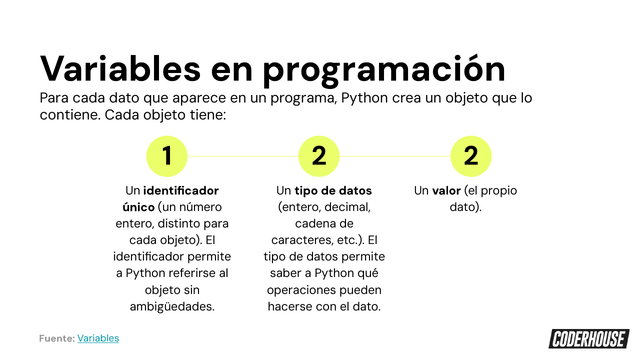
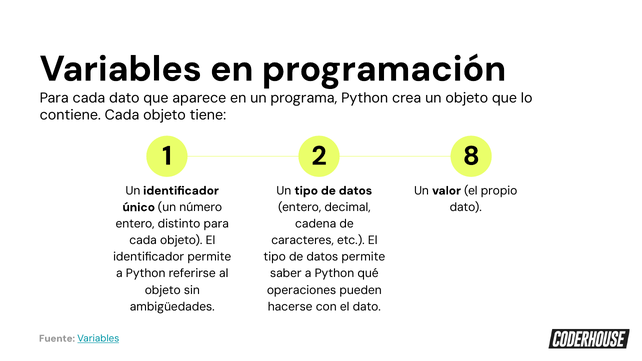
2 2: 2 -> 8
